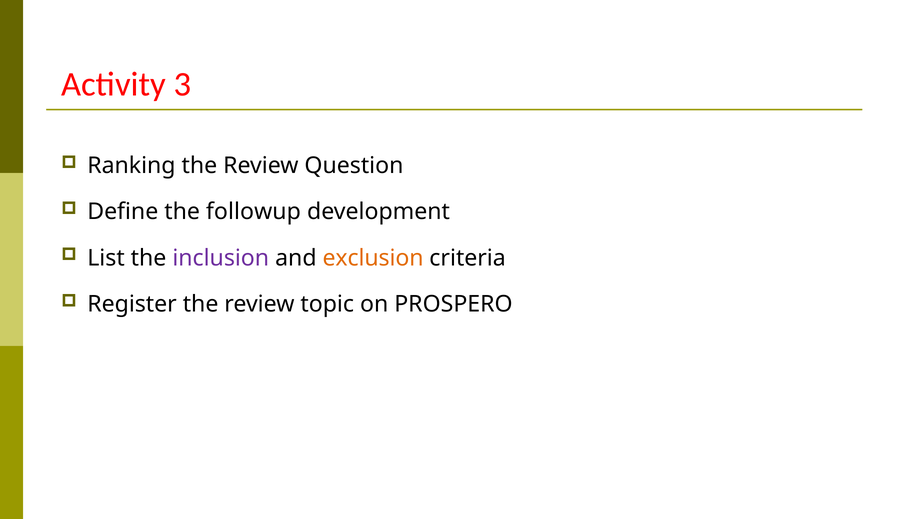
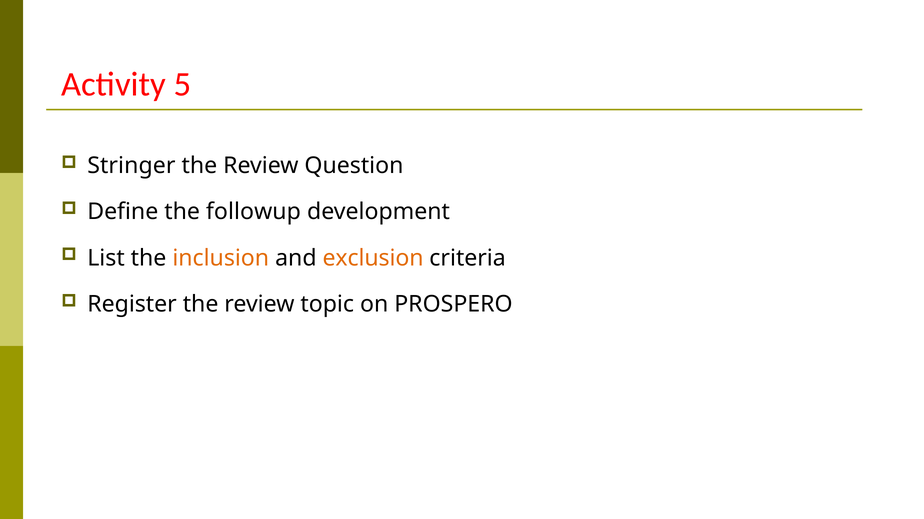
3: 3 -> 5
Ranking: Ranking -> Stringer
inclusion colour: purple -> orange
